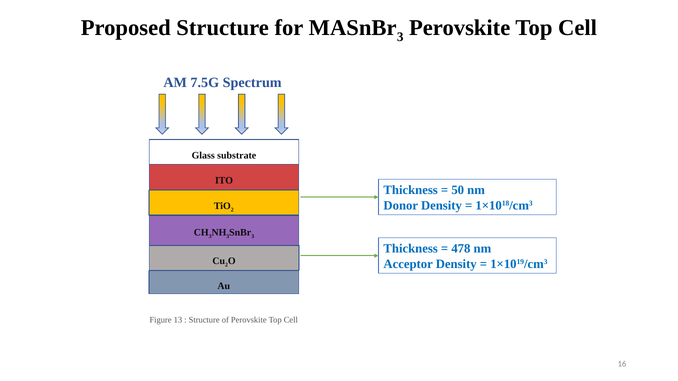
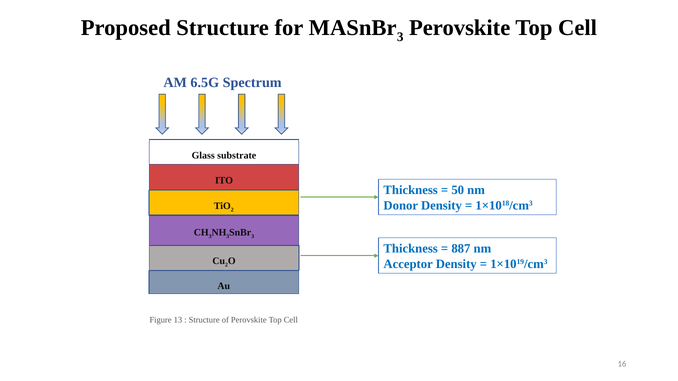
7.5G: 7.5G -> 6.5G
478: 478 -> 887
